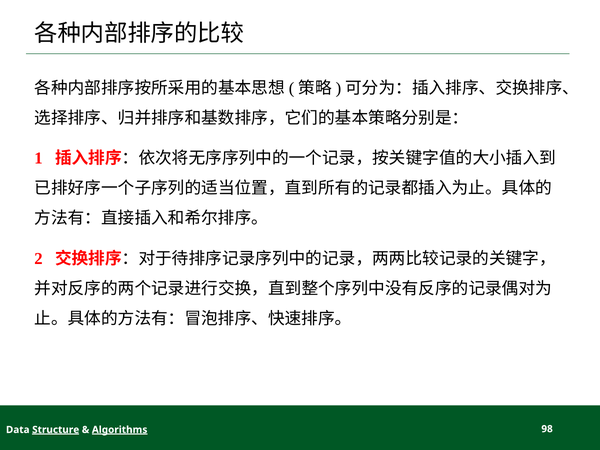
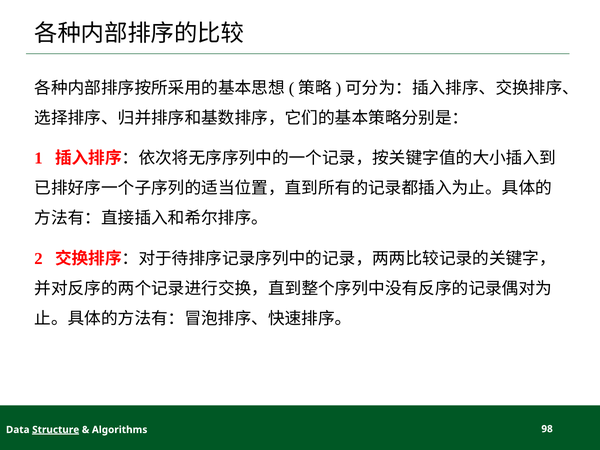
Algorithms underline: present -> none
